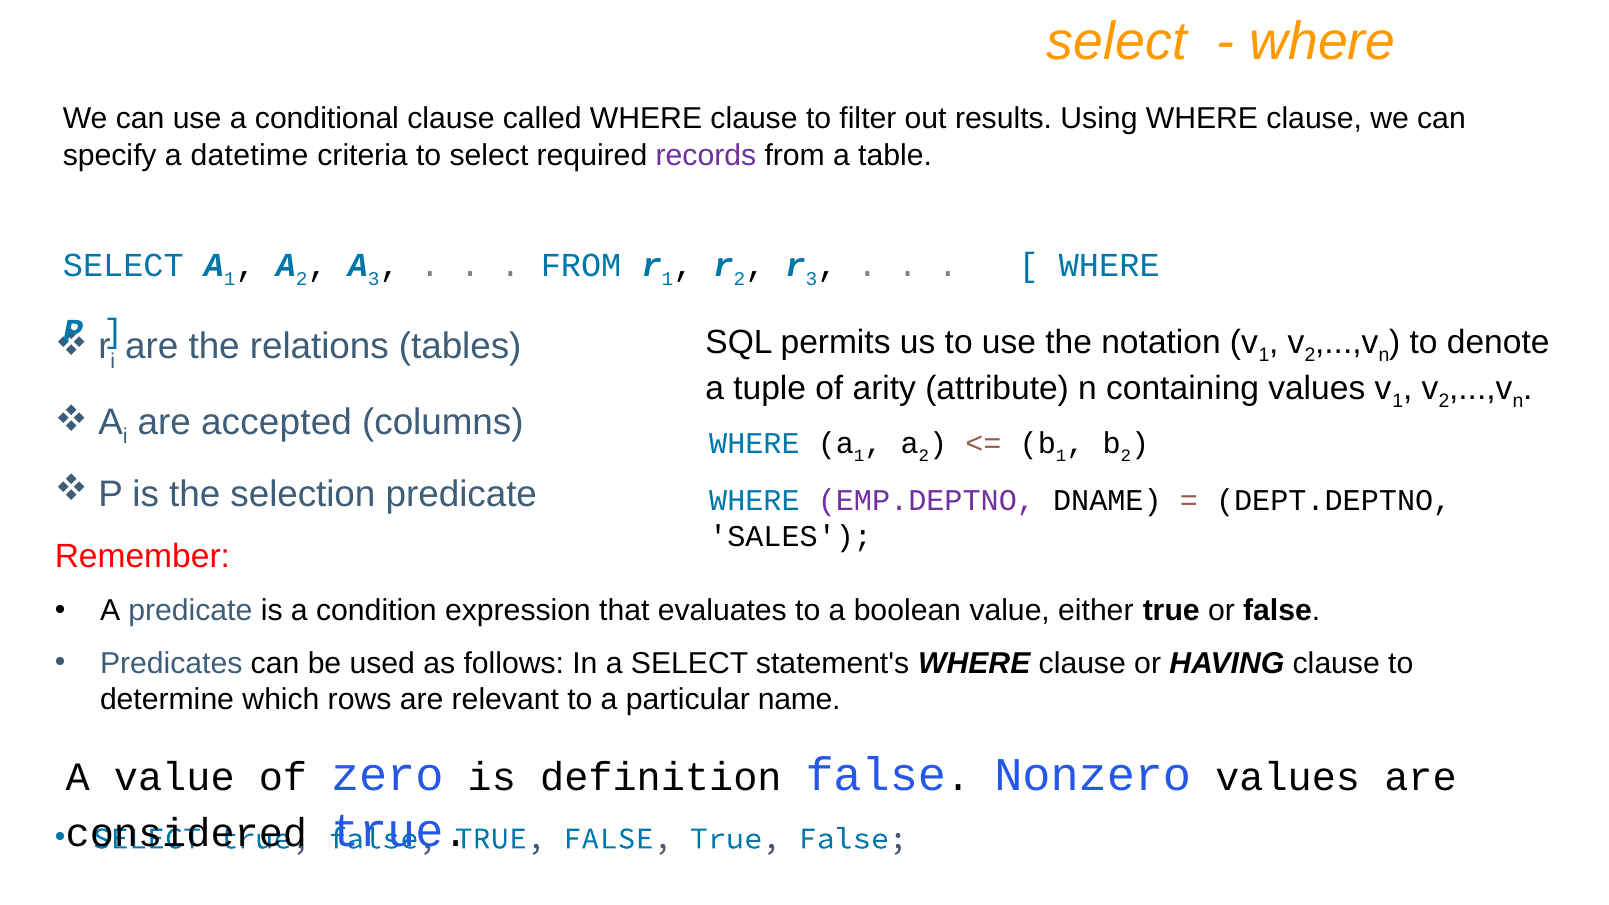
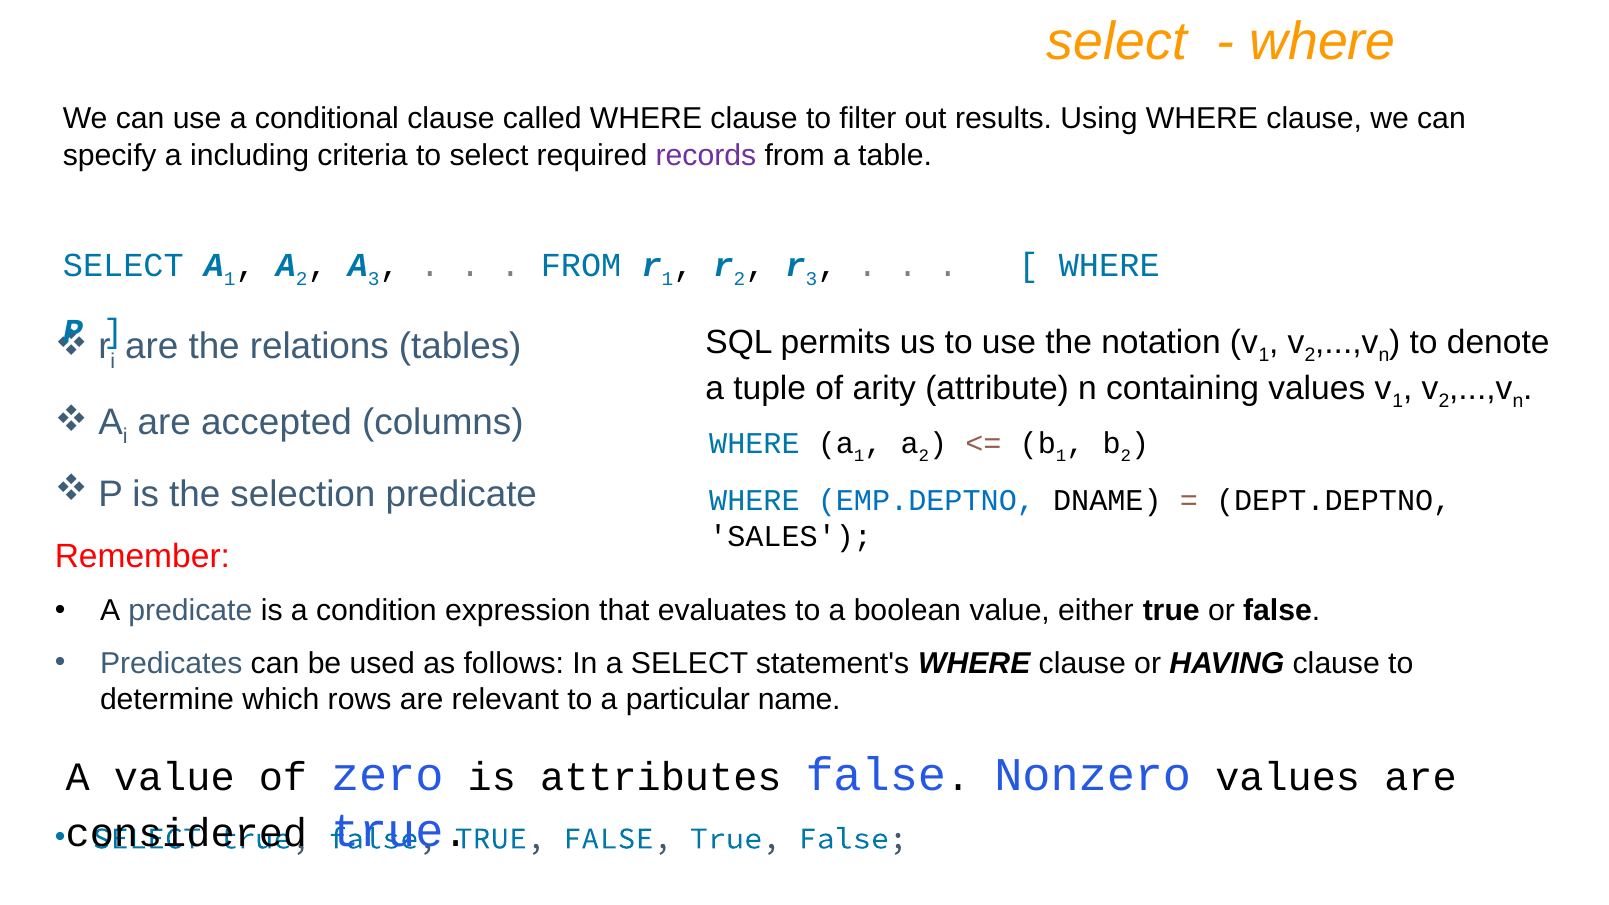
datetime: datetime -> including
EMP.DEPTNO colour: purple -> blue
definition: definition -> attributes
